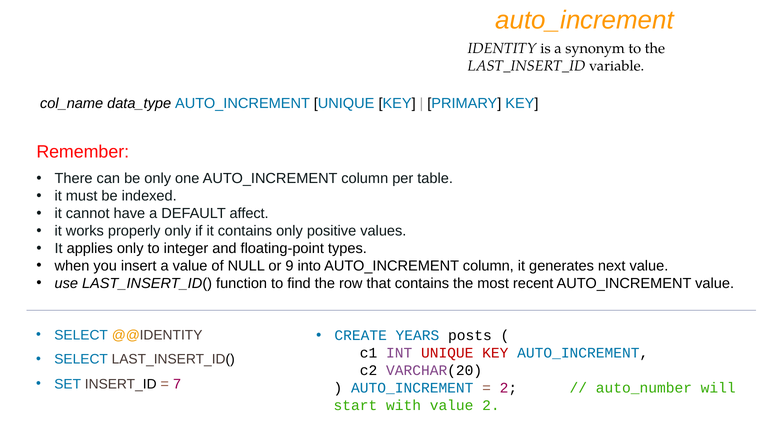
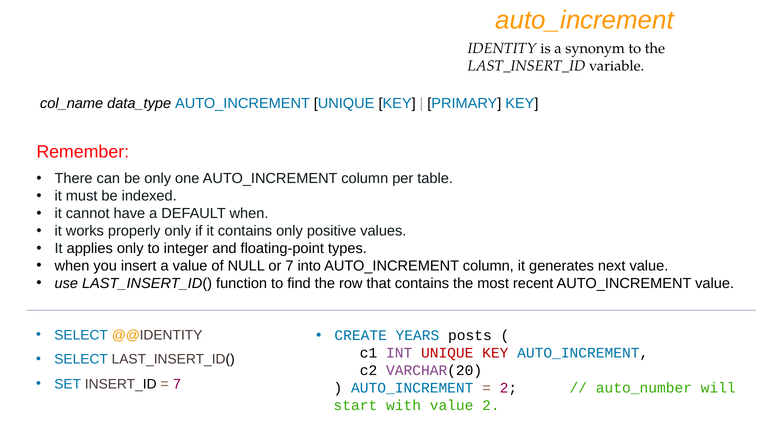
DEFAULT affect: affect -> when
or 9: 9 -> 7
